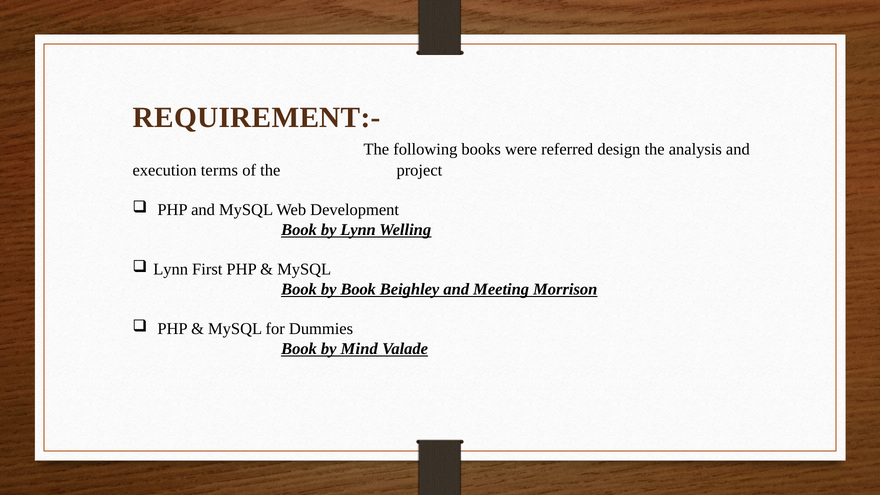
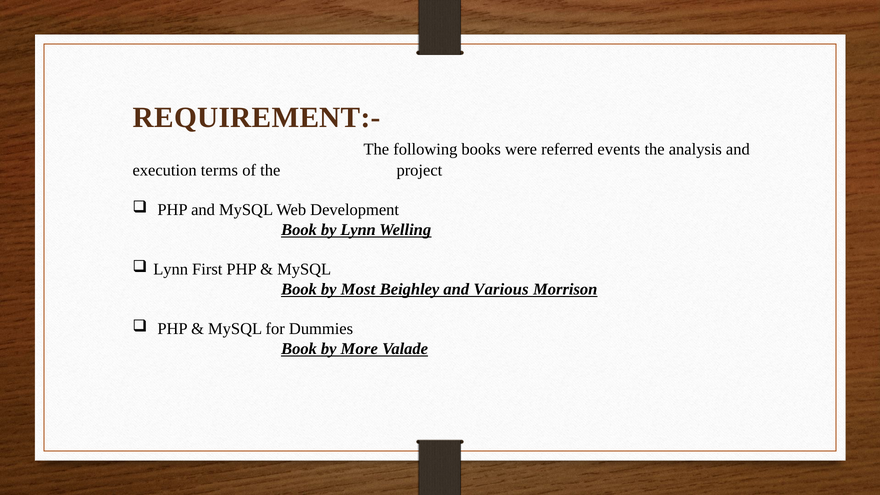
design: design -> events
by Book: Book -> Most
Meeting: Meeting -> Various
Mind: Mind -> More
